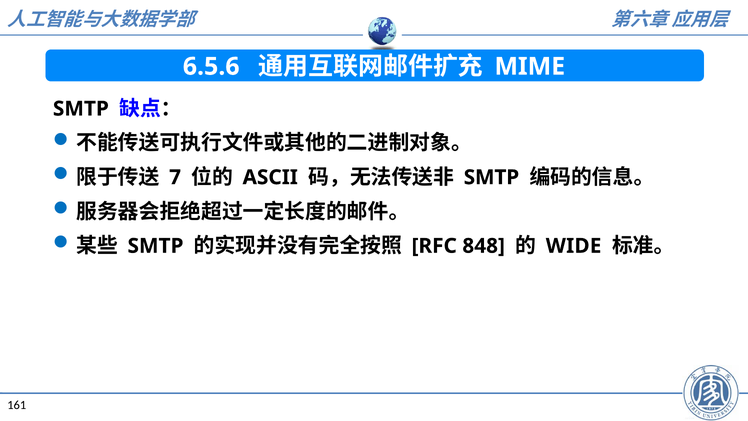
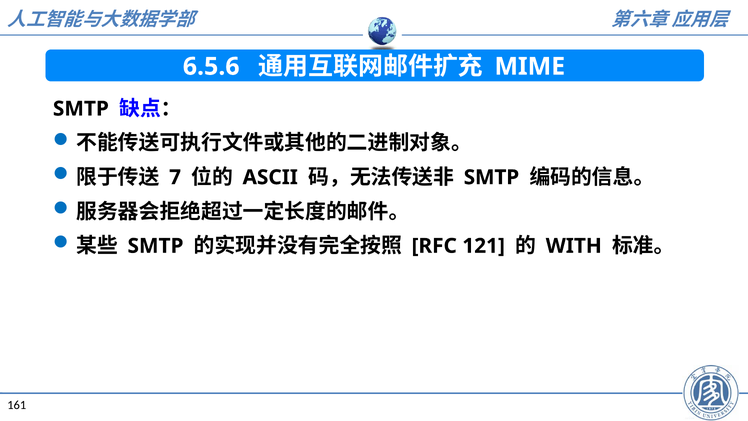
848: 848 -> 121
WIDE: WIDE -> WITH
